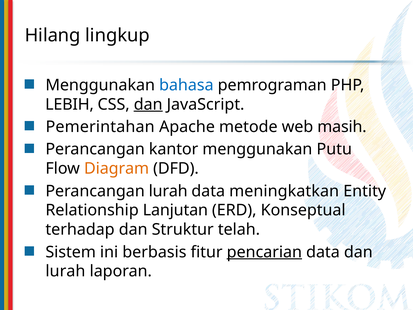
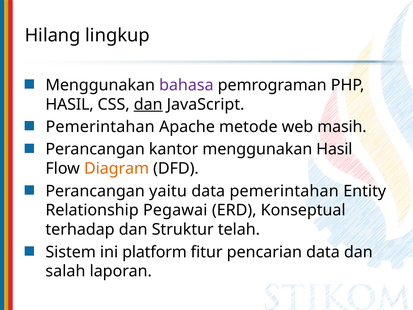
bahasa colour: blue -> purple
LEBIH at (70, 104): LEBIH -> HASIL
menggunakan Putu: Putu -> Hasil
Perancangan lurah: lurah -> yaitu
data meningkatkan: meningkatkan -> pemerintahan
Lanjutan: Lanjutan -> Pegawai
berbasis: berbasis -> platform
pencarian underline: present -> none
lurah at (65, 271): lurah -> salah
